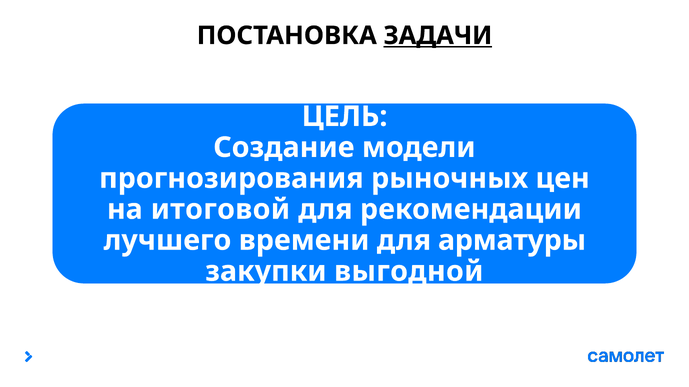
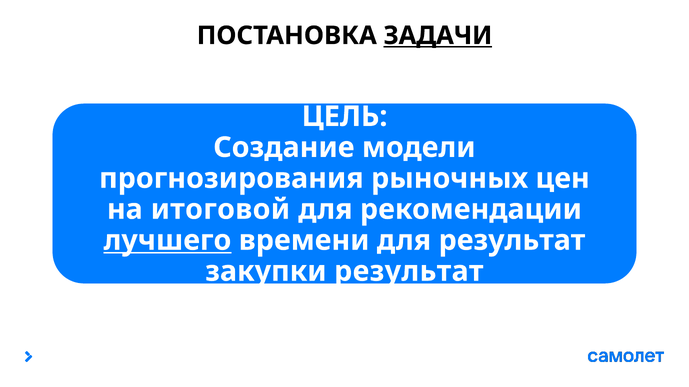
лучшего underline: none -> present
для арматуры: арматуры -> результат
закупки выгодной: выгодной -> результат
